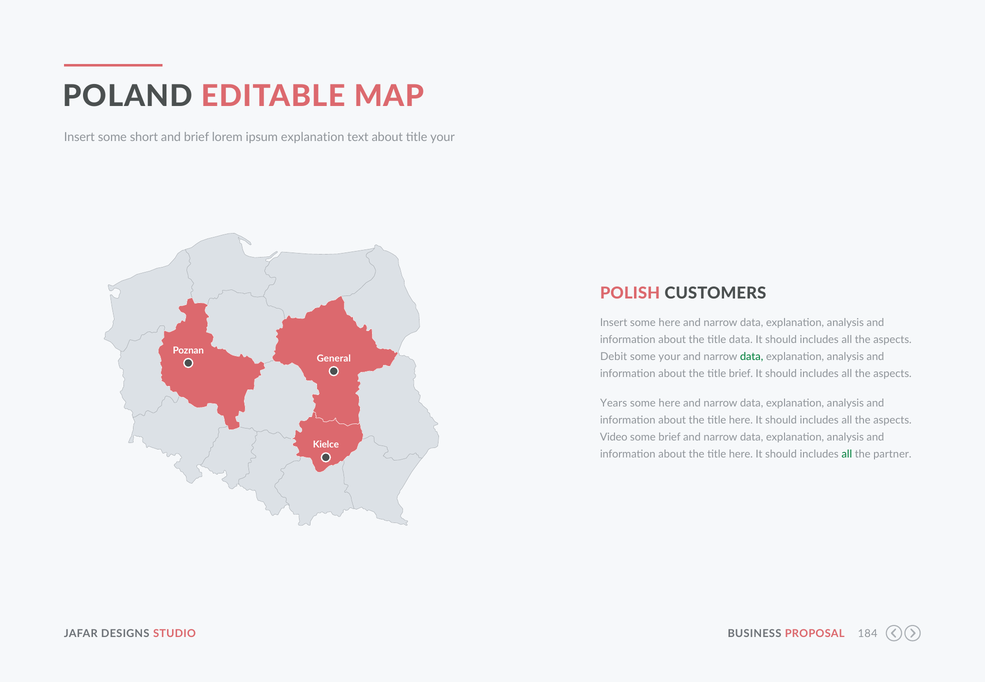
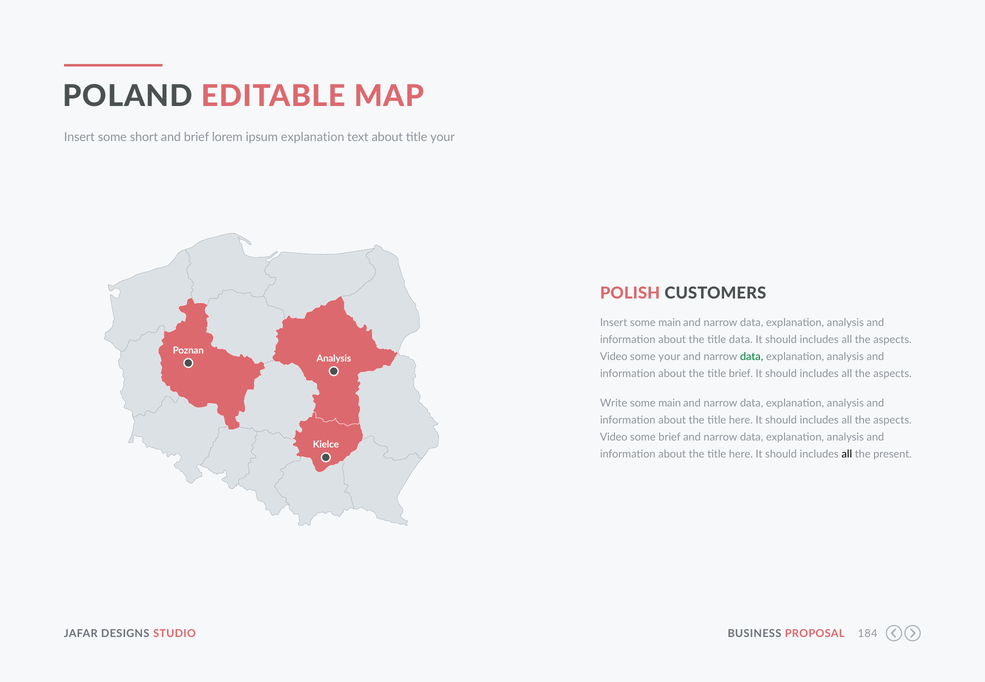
Insert some here: here -> main
Debit at (614, 357): Debit -> Video
General at (334, 359): General -> Analysis
Years: Years -> Write
here at (670, 403): here -> main
all at (847, 454) colour: green -> black
partner: partner -> present
